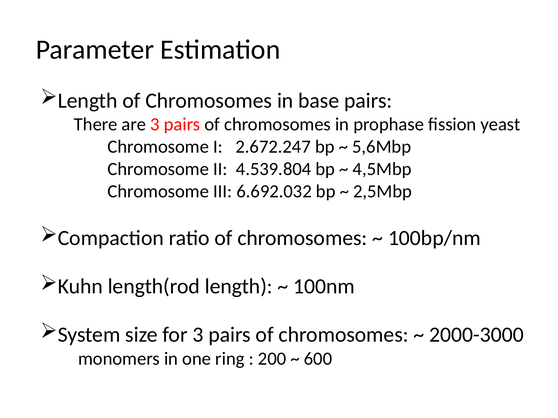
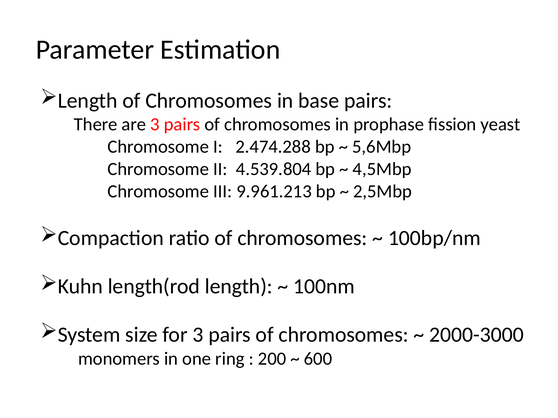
2.672.247: 2.672.247 -> 2.474.288
6.692.032: 6.692.032 -> 9.961.213
